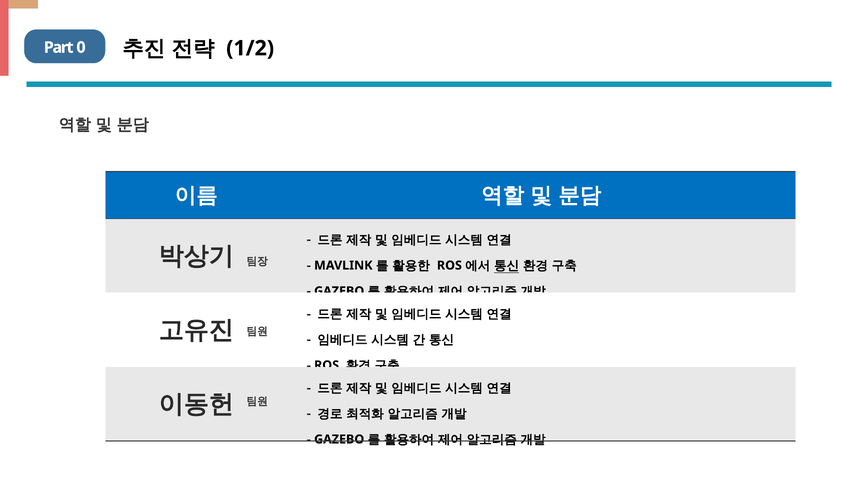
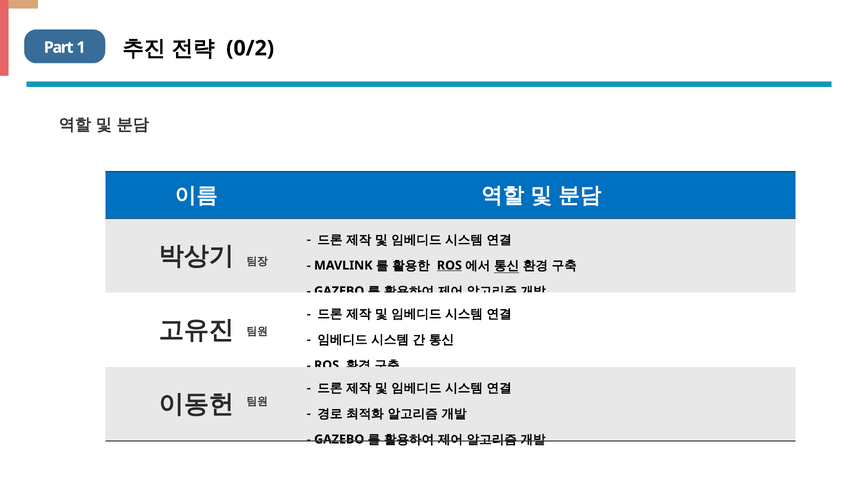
0: 0 -> 1
1/2: 1/2 -> 0/2
ROS at (449, 265) underline: none -> present
